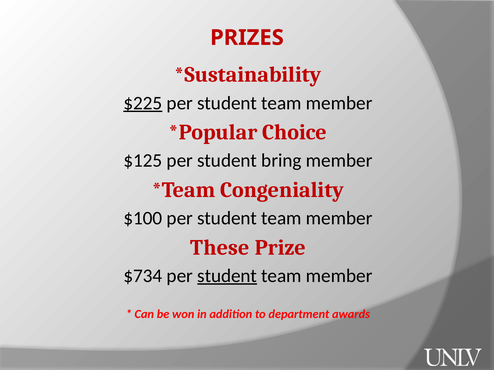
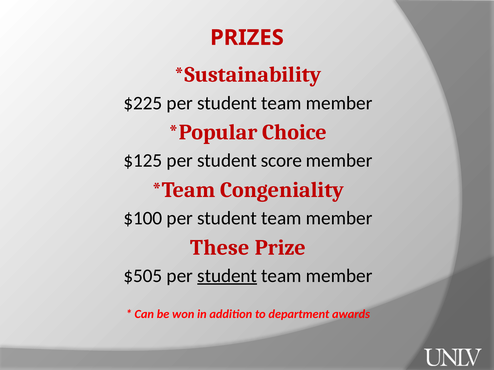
$225 underline: present -> none
bring: bring -> score
$734: $734 -> $505
